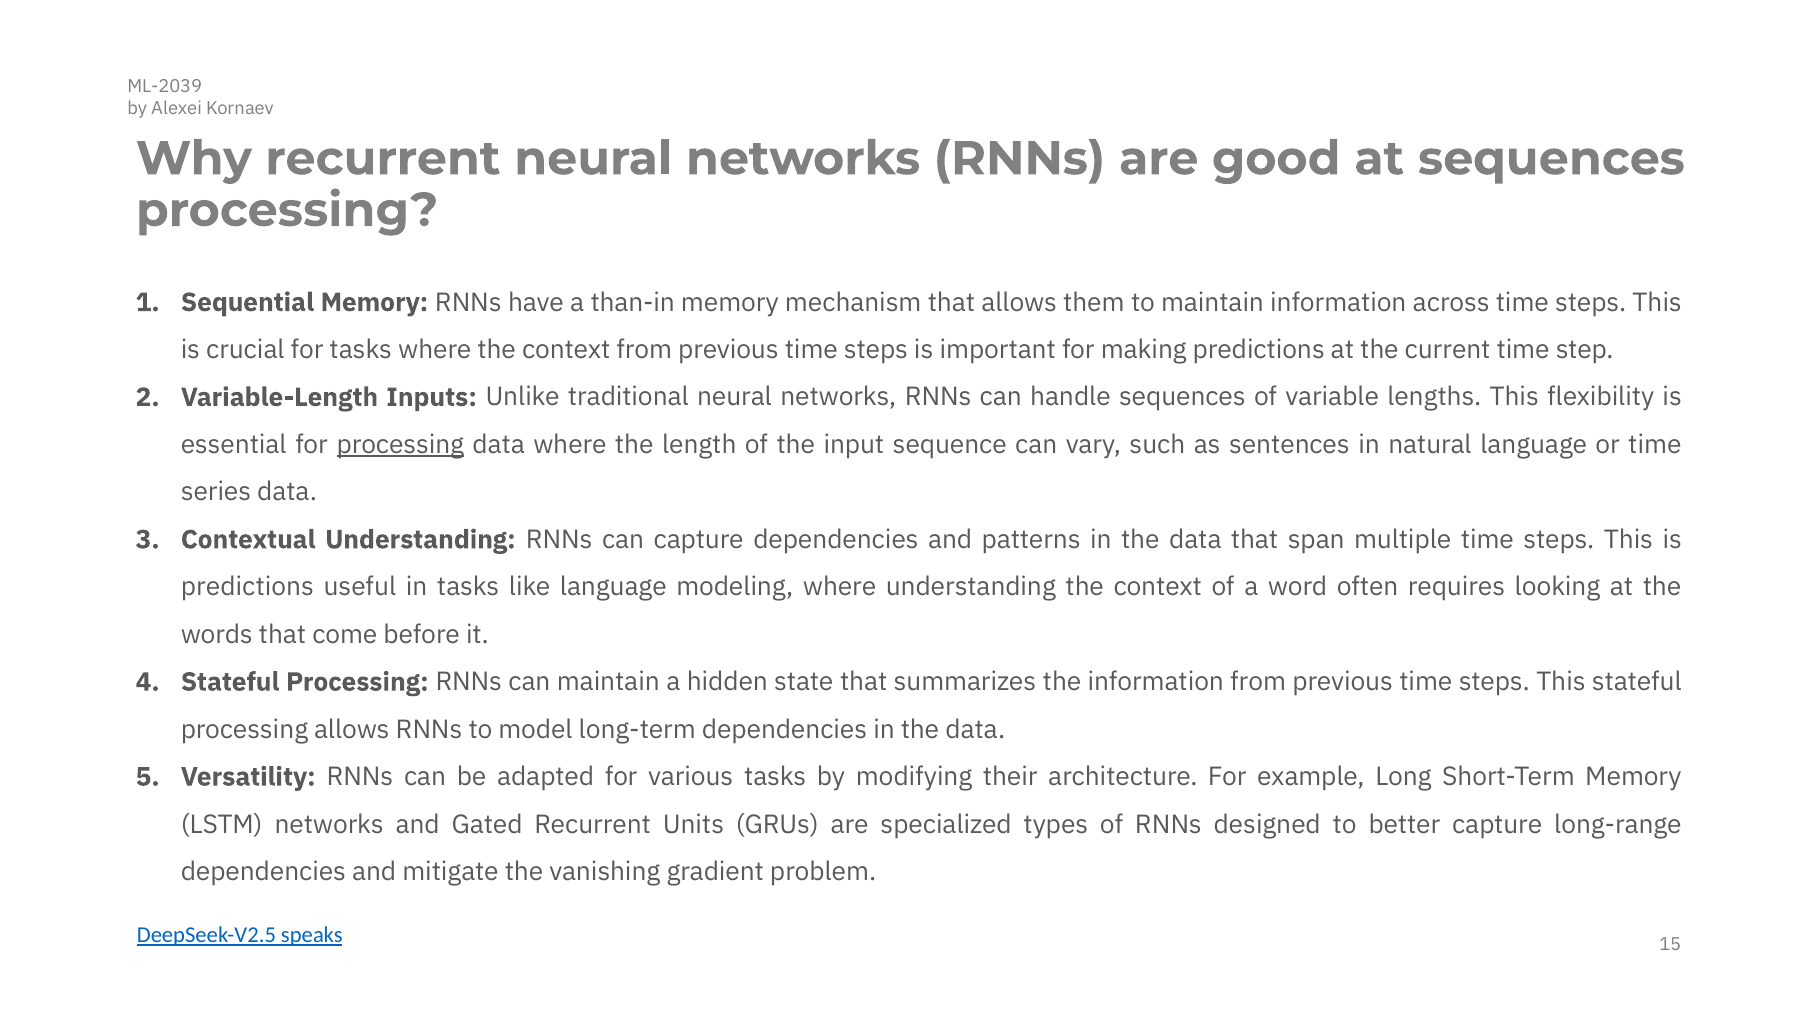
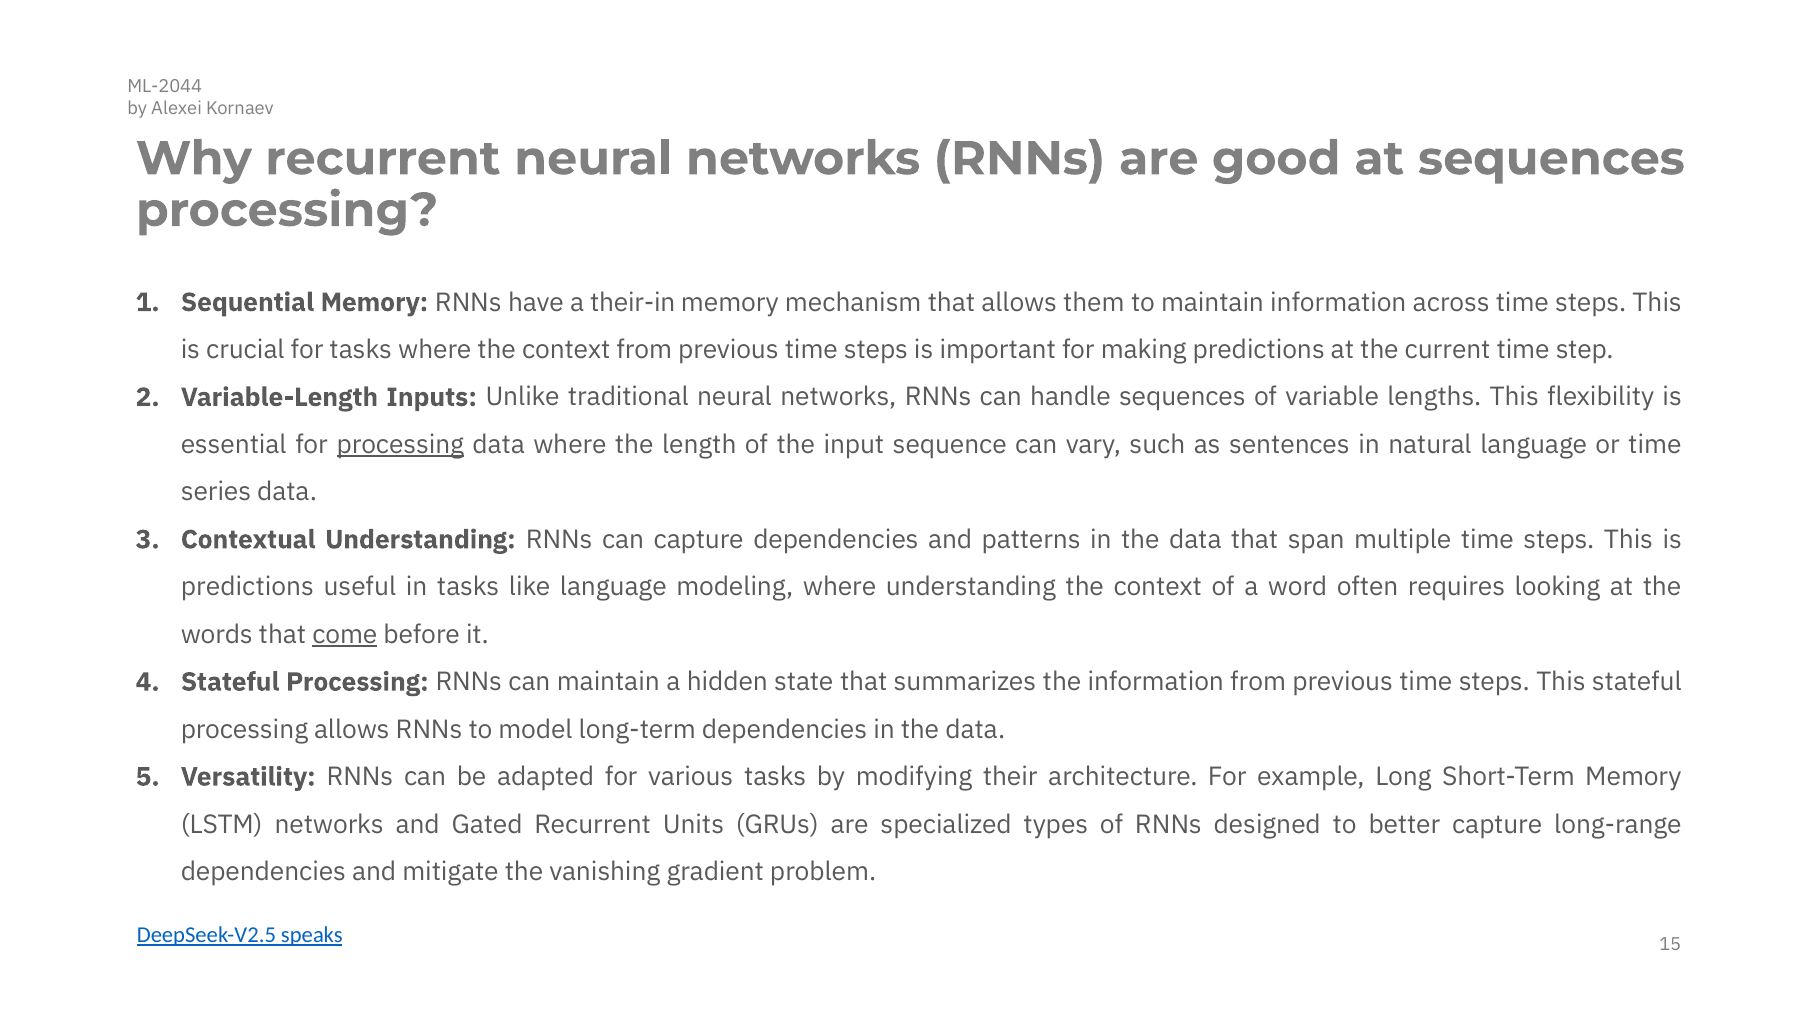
ML-2039: ML-2039 -> ML-2044
than-in: than-in -> their-in
come underline: none -> present
